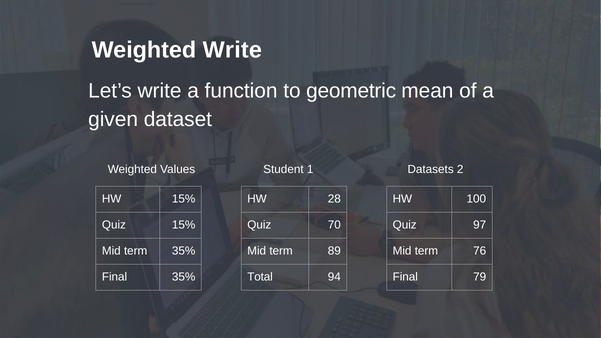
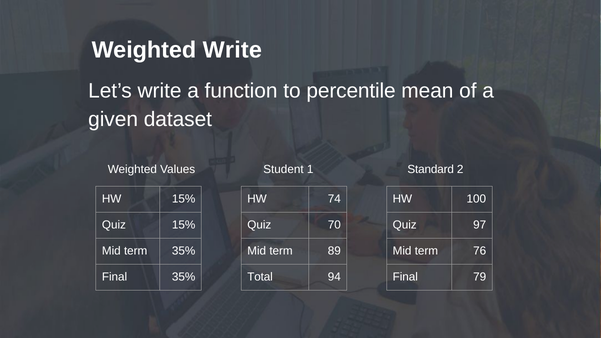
geometric: geometric -> percentile
Datasets: Datasets -> Standard
28: 28 -> 74
